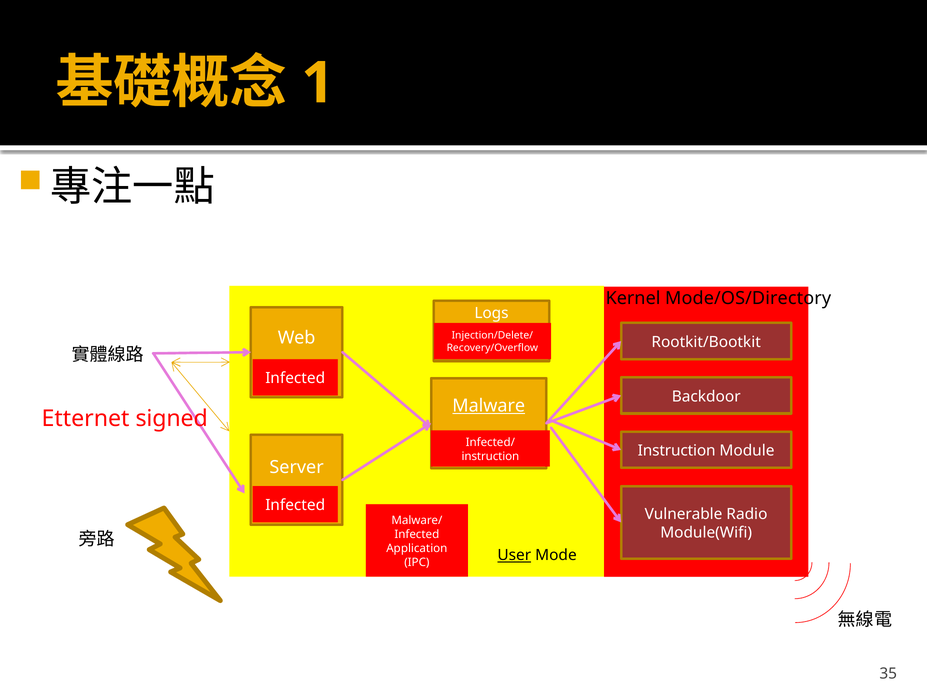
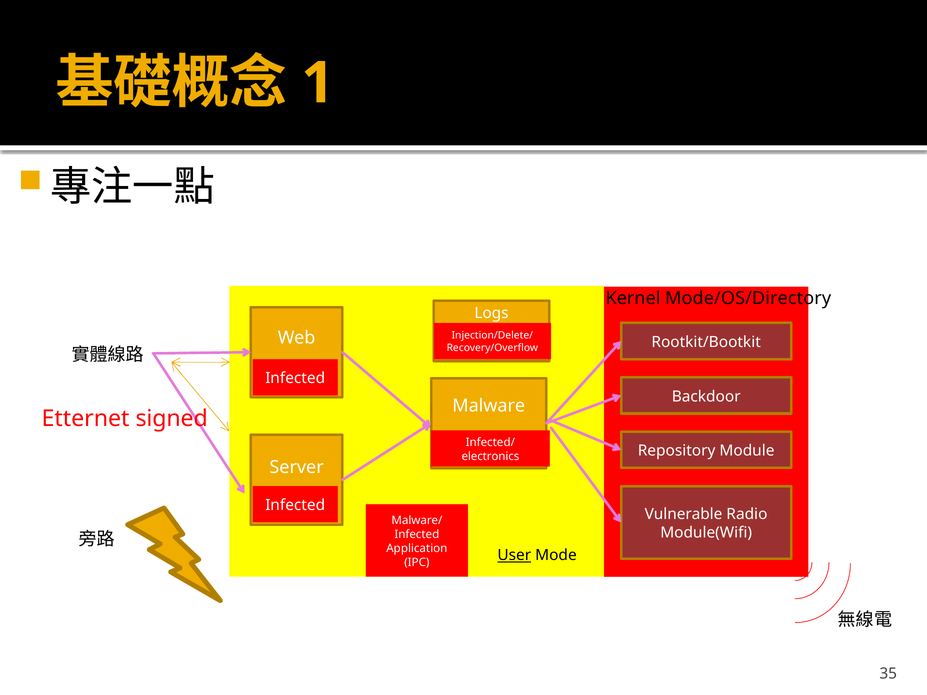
Malware underline: present -> none
Instruction at (677, 451): Instruction -> Repository
instruction at (490, 456): instruction -> electronics
